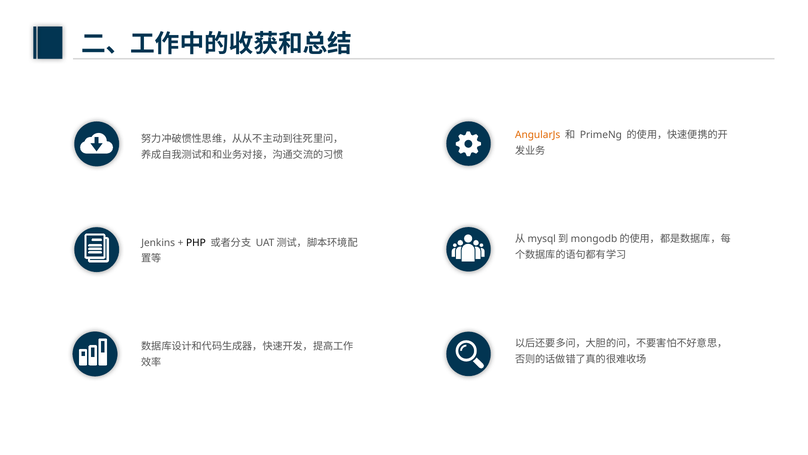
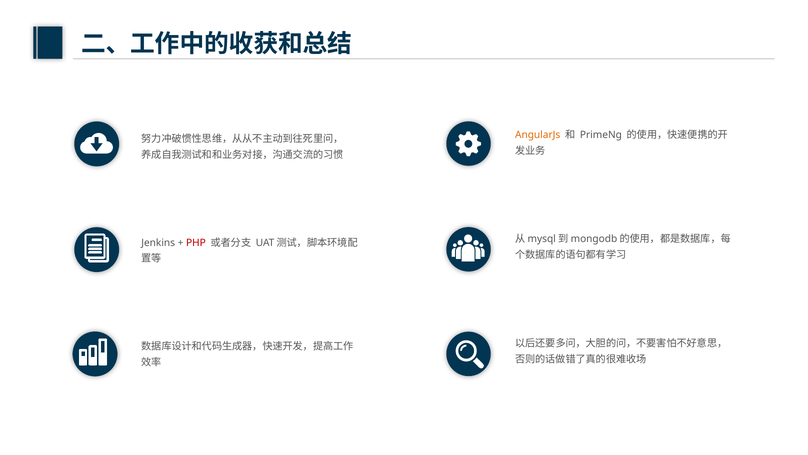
PHP colour: black -> red
